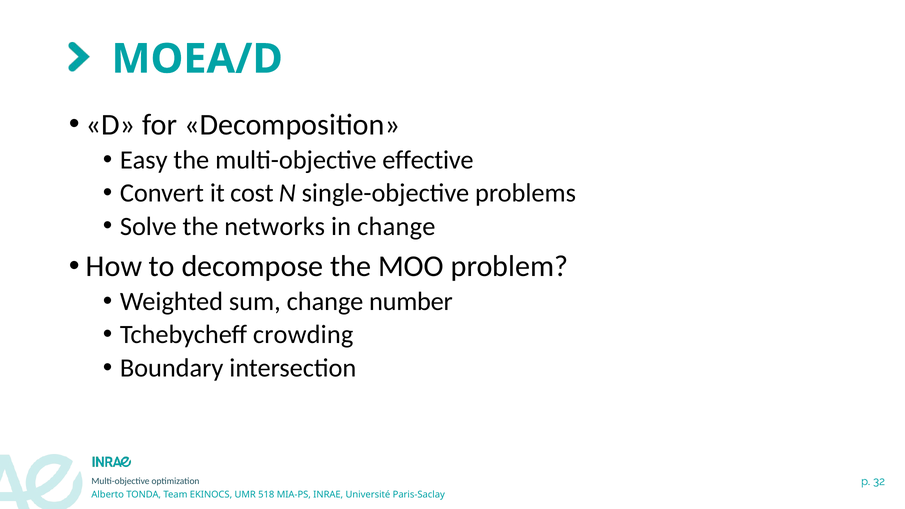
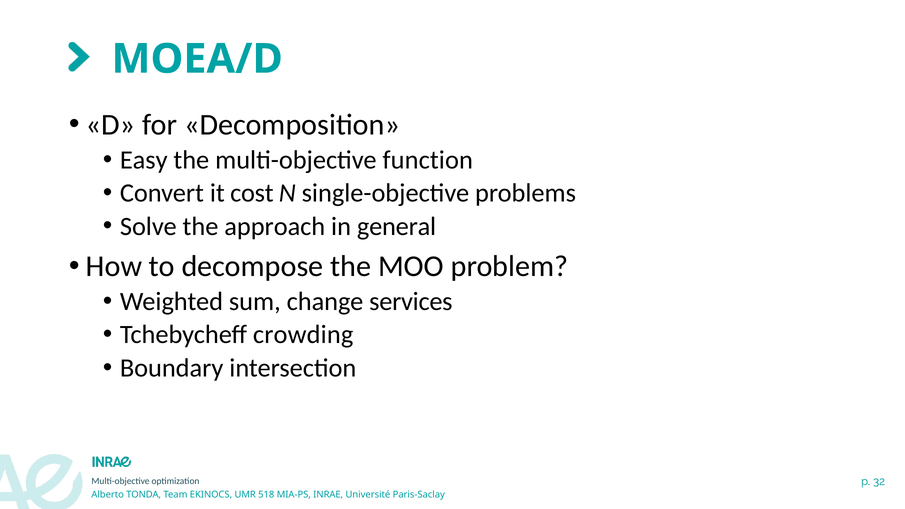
effective: effective -> function
networks: networks -> approach
in change: change -> general
number: number -> services
